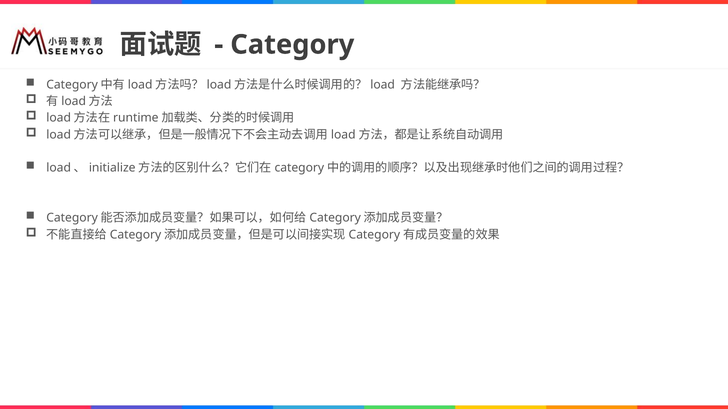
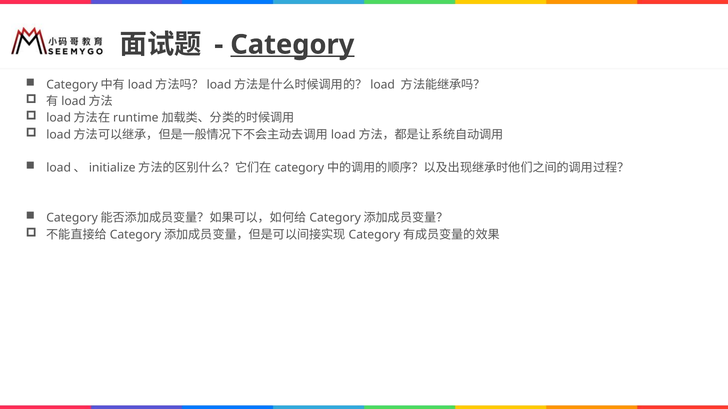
Category underline: none -> present
